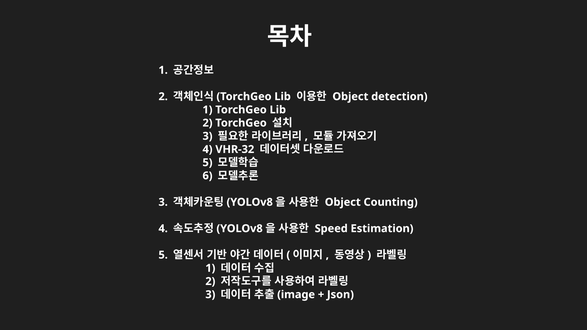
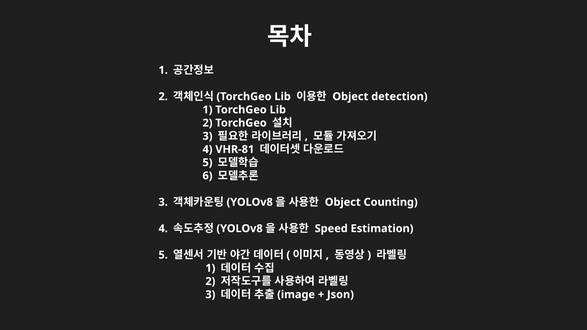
VHR-32: VHR-32 -> VHR-81
